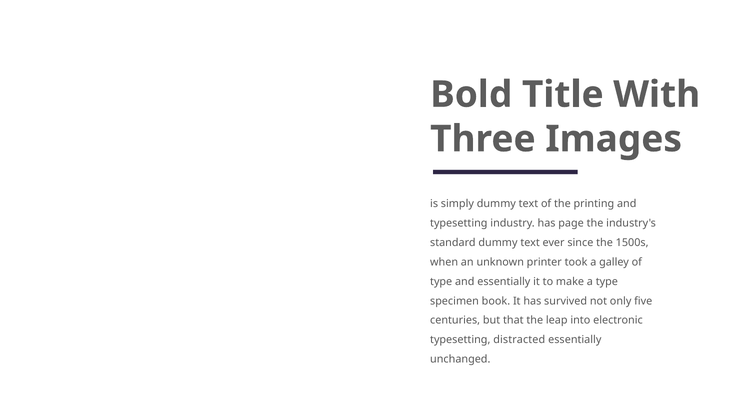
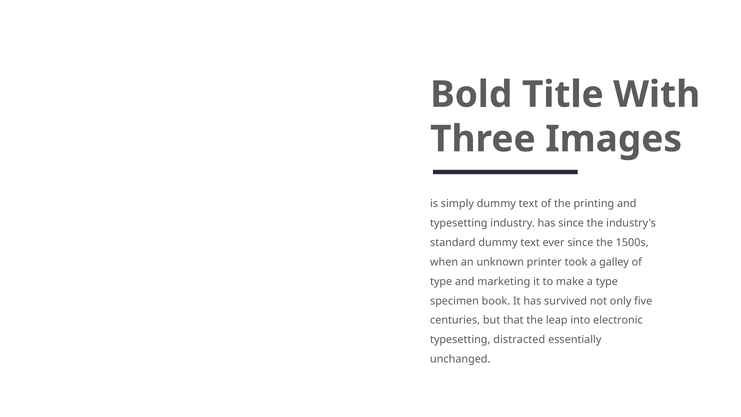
has page: page -> since
and essentially: essentially -> marketing
